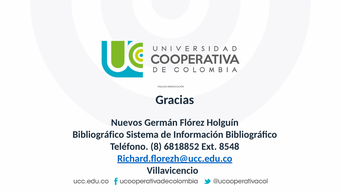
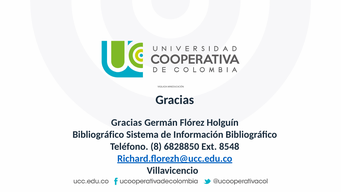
Nuevos at (127, 122): Nuevos -> Gracias
6818852: 6818852 -> 6828850
